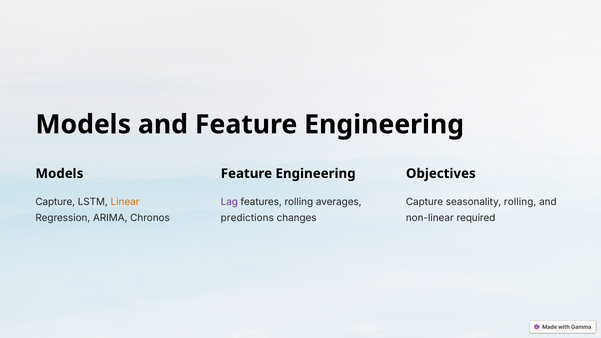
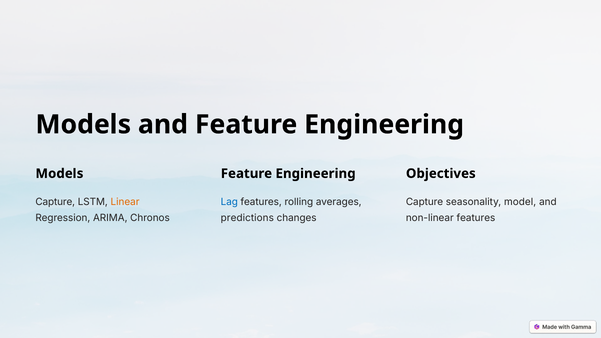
Lag colour: purple -> blue
seasonality rolling: rolling -> model
non-linear required: required -> features
